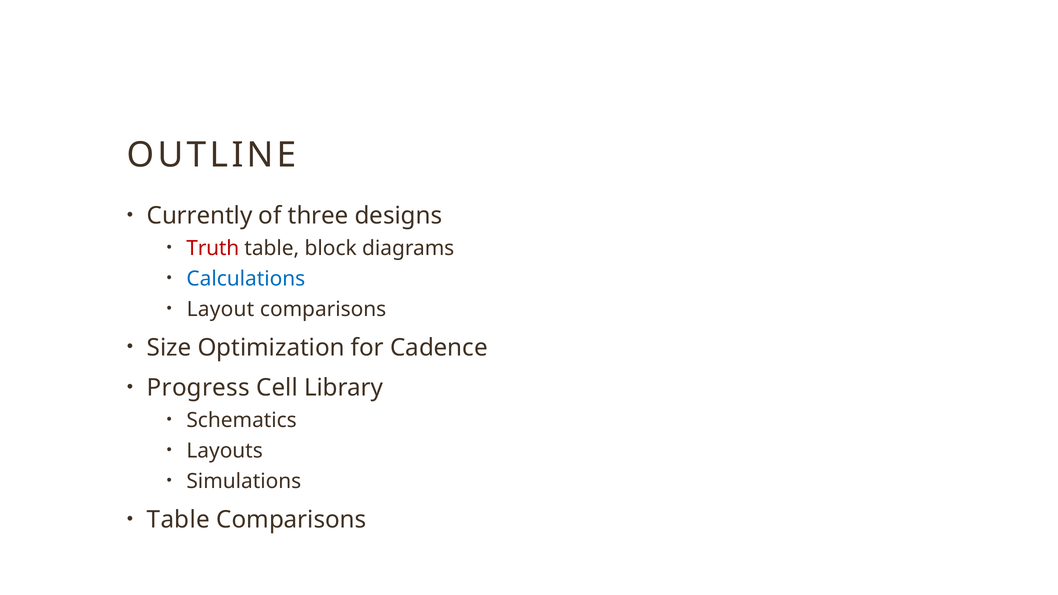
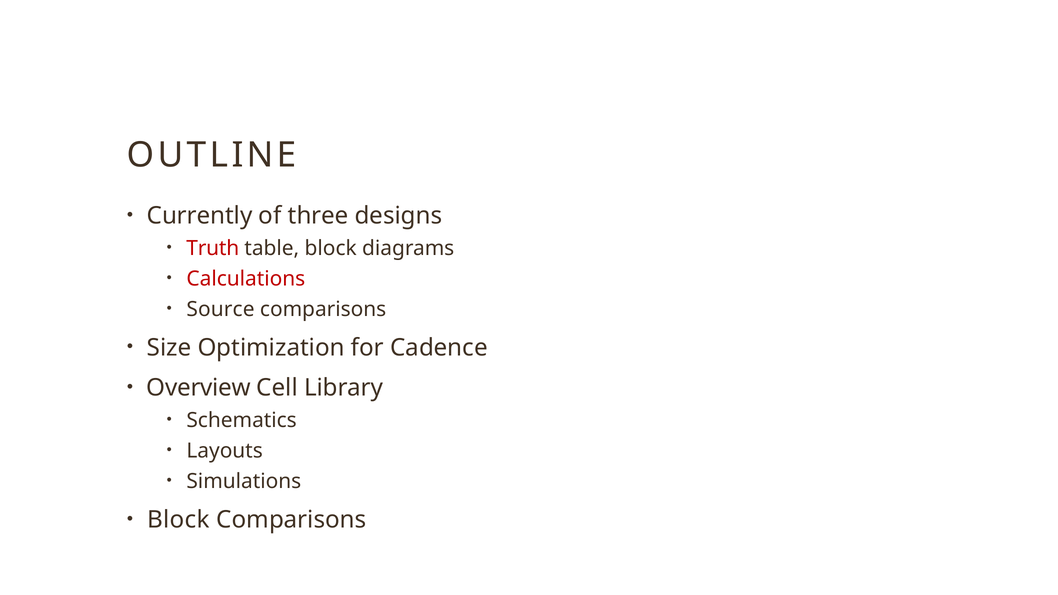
Calculations colour: blue -> red
Layout: Layout -> Source
Progress: Progress -> Overview
Table at (178, 520): Table -> Block
